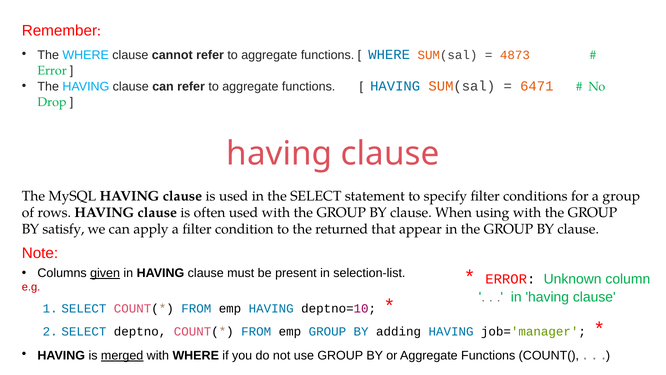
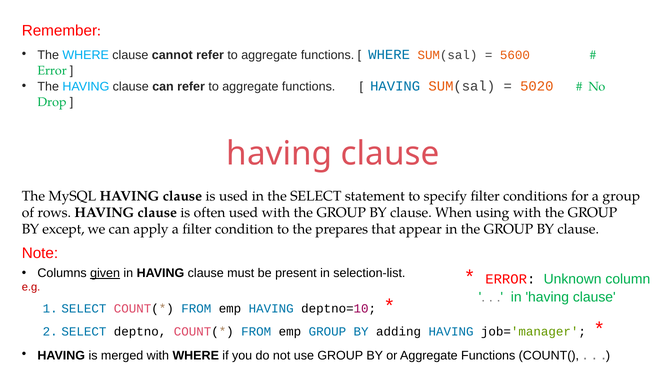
4873: 4873 -> 5600
6471: 6471 -> 5020
satisfy: satisfy -> except
returned: returned -> prepares
merged underline: present -> none
